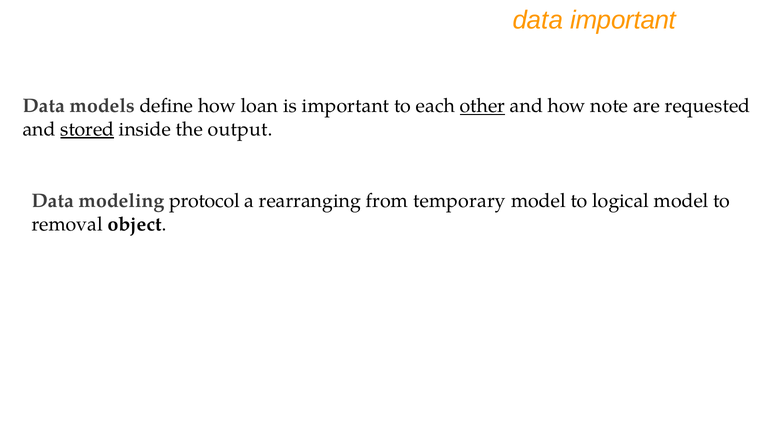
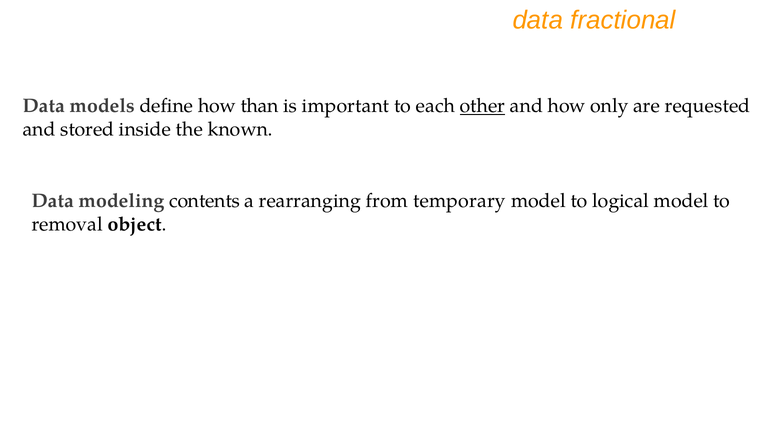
data important: important -> fractional
loan: loan -> than
note: note -> only
stored underline: present -> none
output: output -> known
protocol: protocol -> contents
